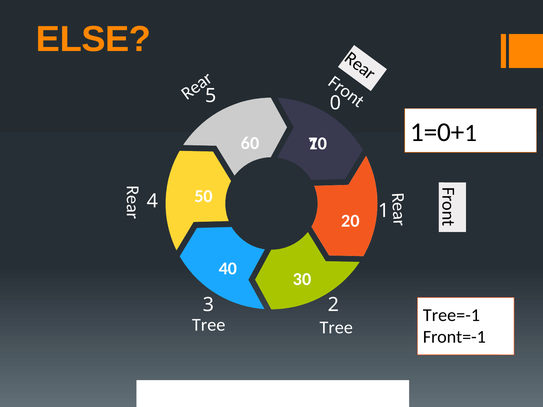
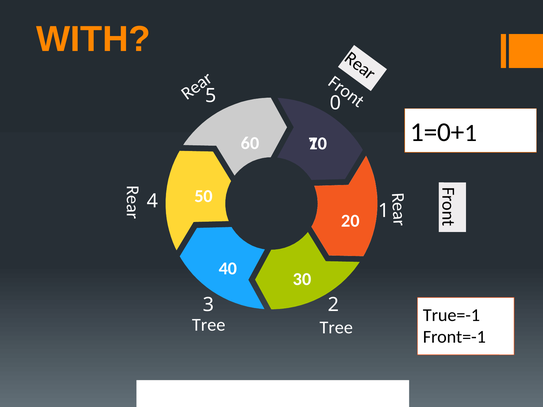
ELSE: ELSE -> WITH
Tree=-1: Tree=-1 -> True=-1
